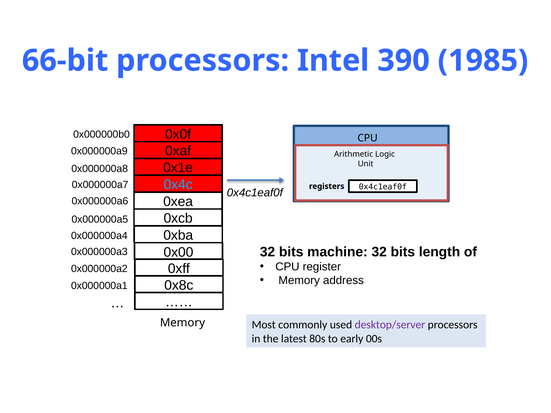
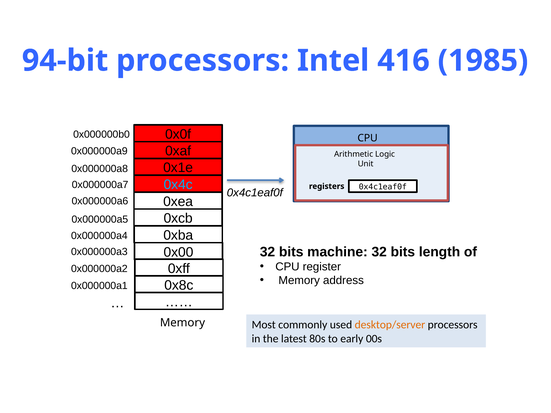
66-bit: 66-bit -> 94-bit
390: 390 -> 416
desktop/server colour: purple -> orange
